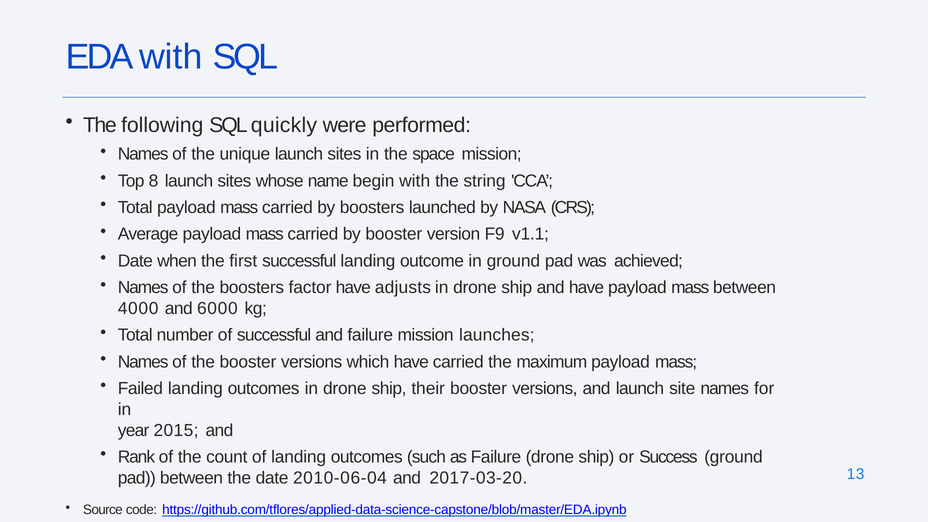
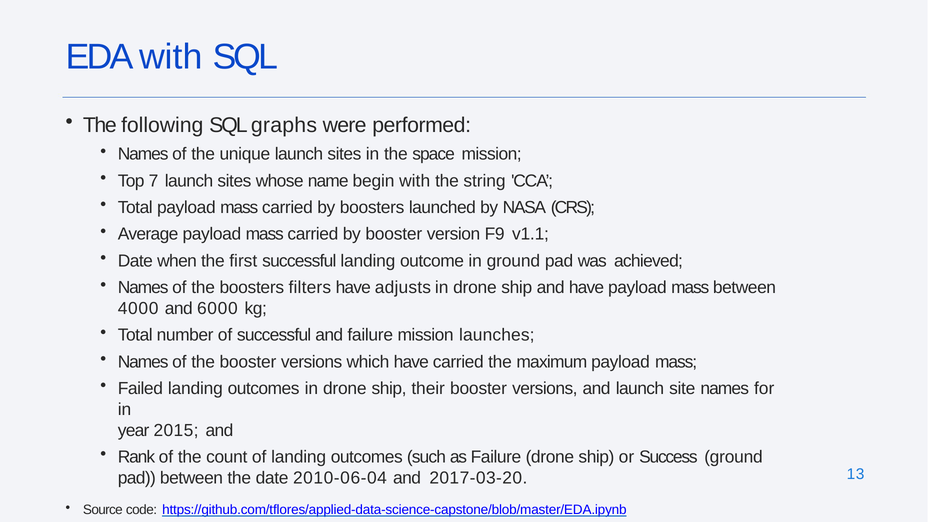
quickly: quickly -> graphs
8: 8 -> 7
factor: factor -> filters
